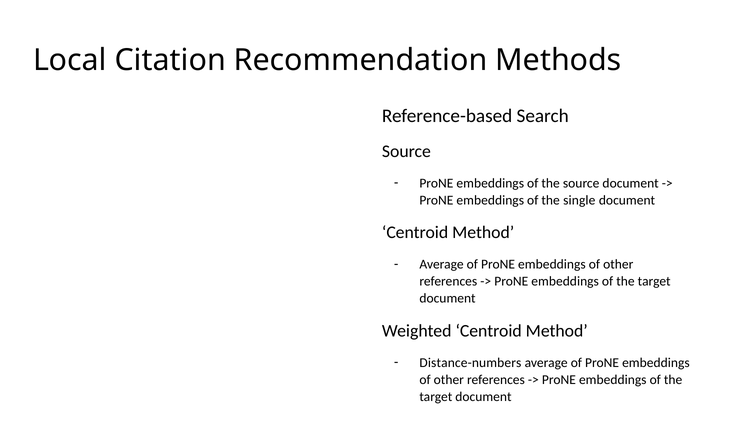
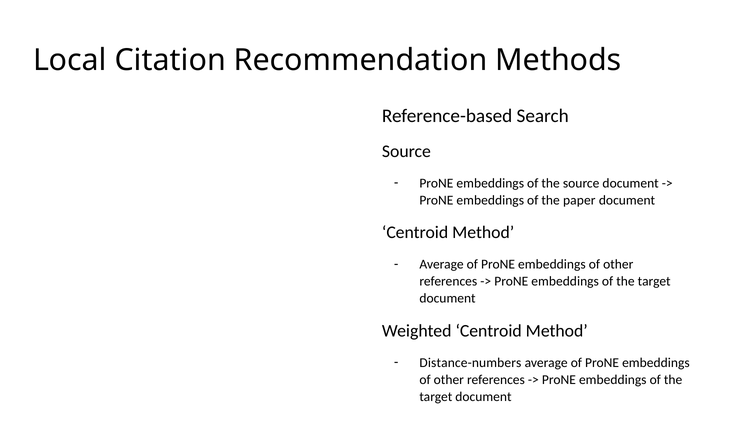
single: single -> paper
